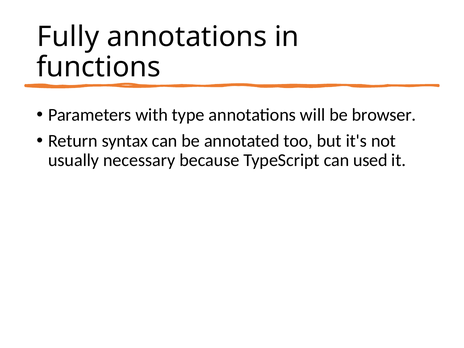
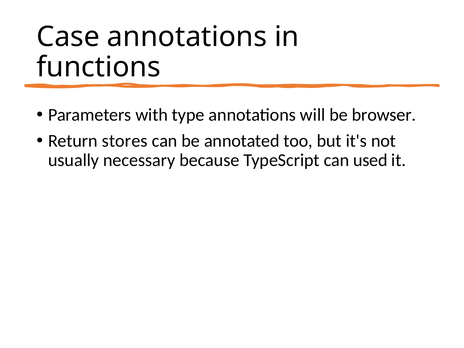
Fully: Fully -> Case
syntax: syntax -> stores
